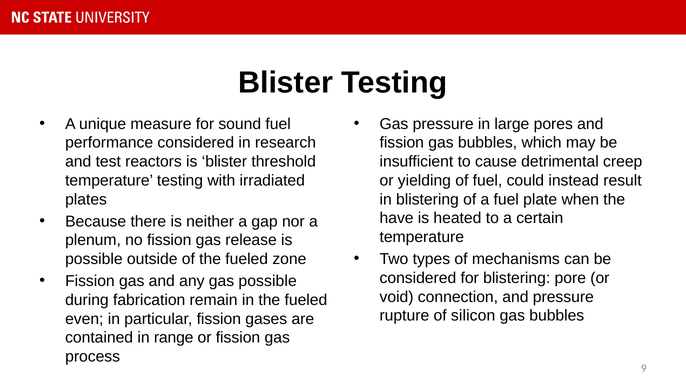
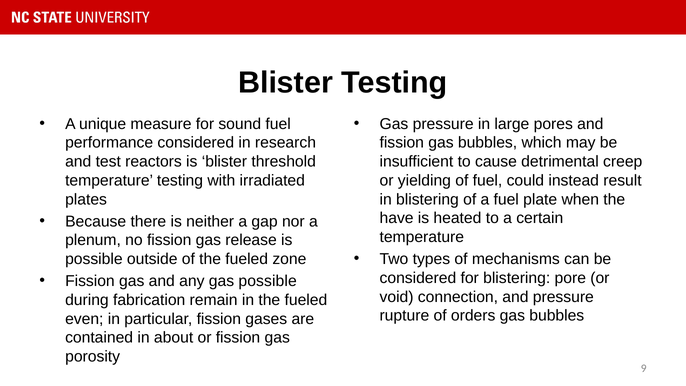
silicon: silicon -> orders
range: range -> about
process: process -> porosity
